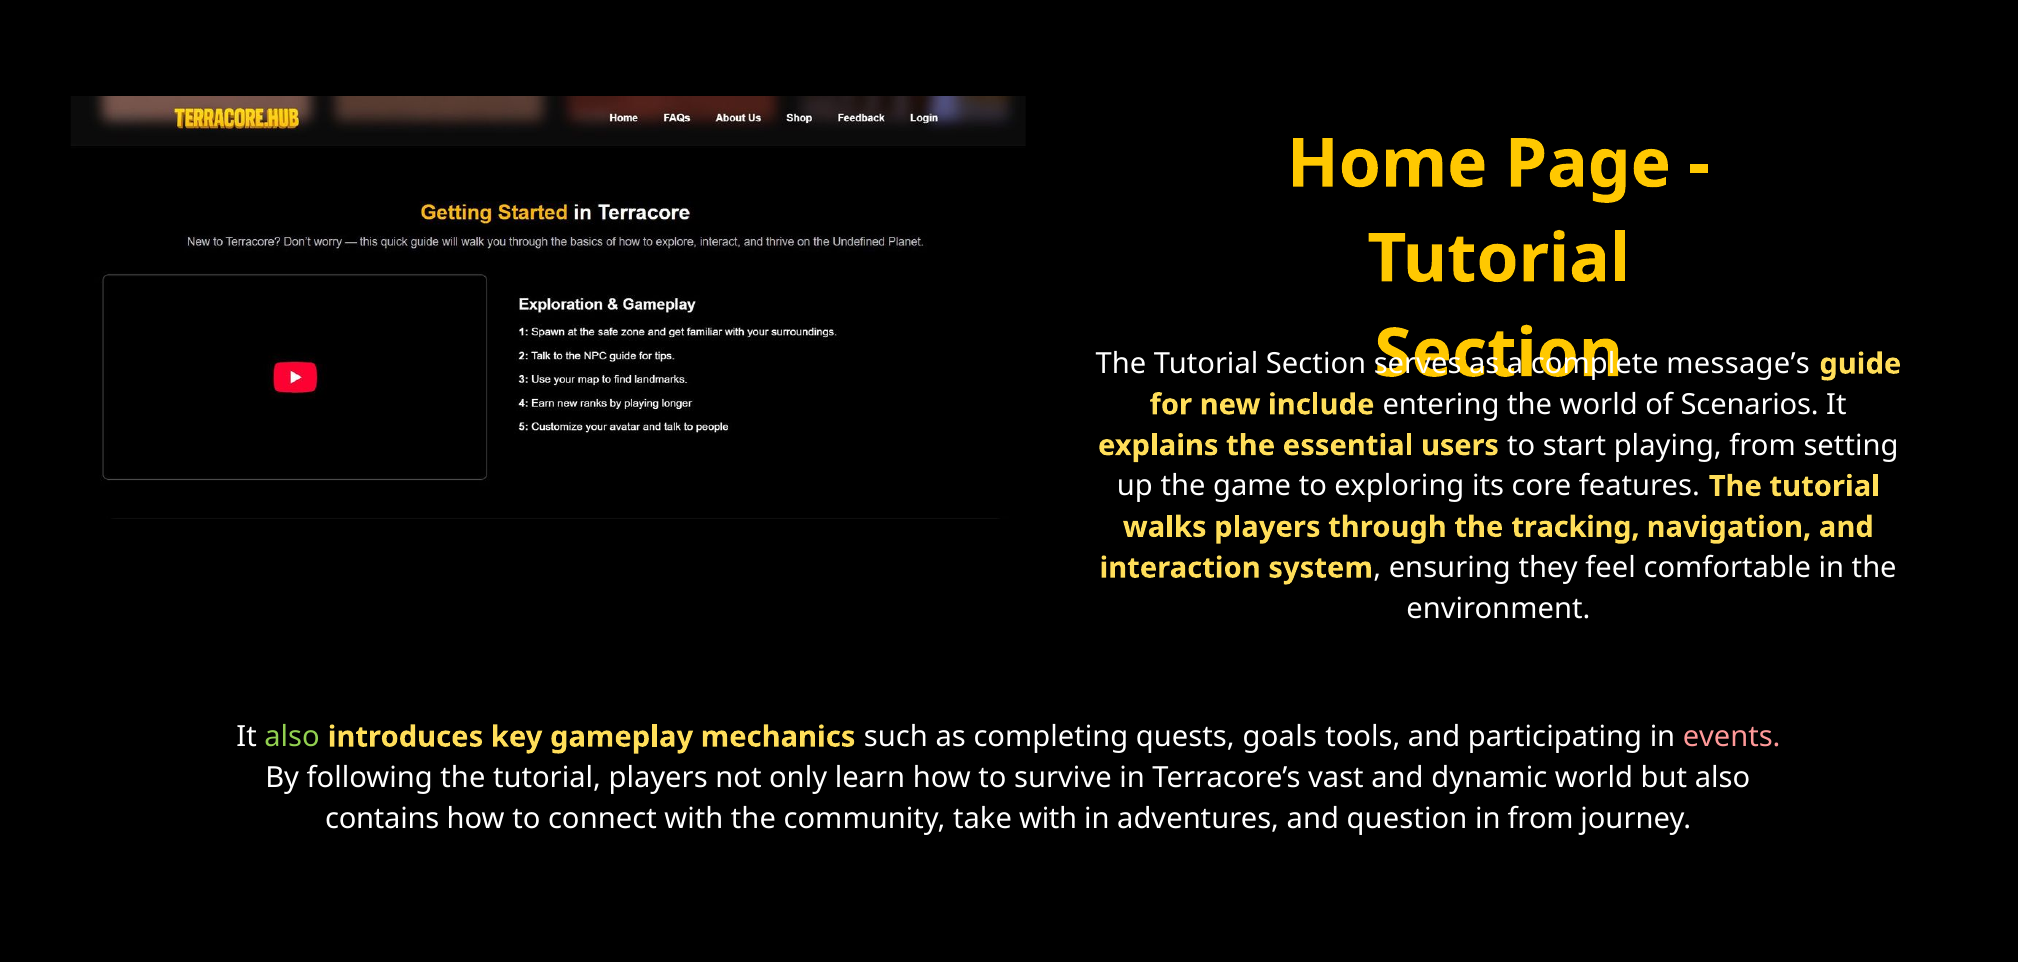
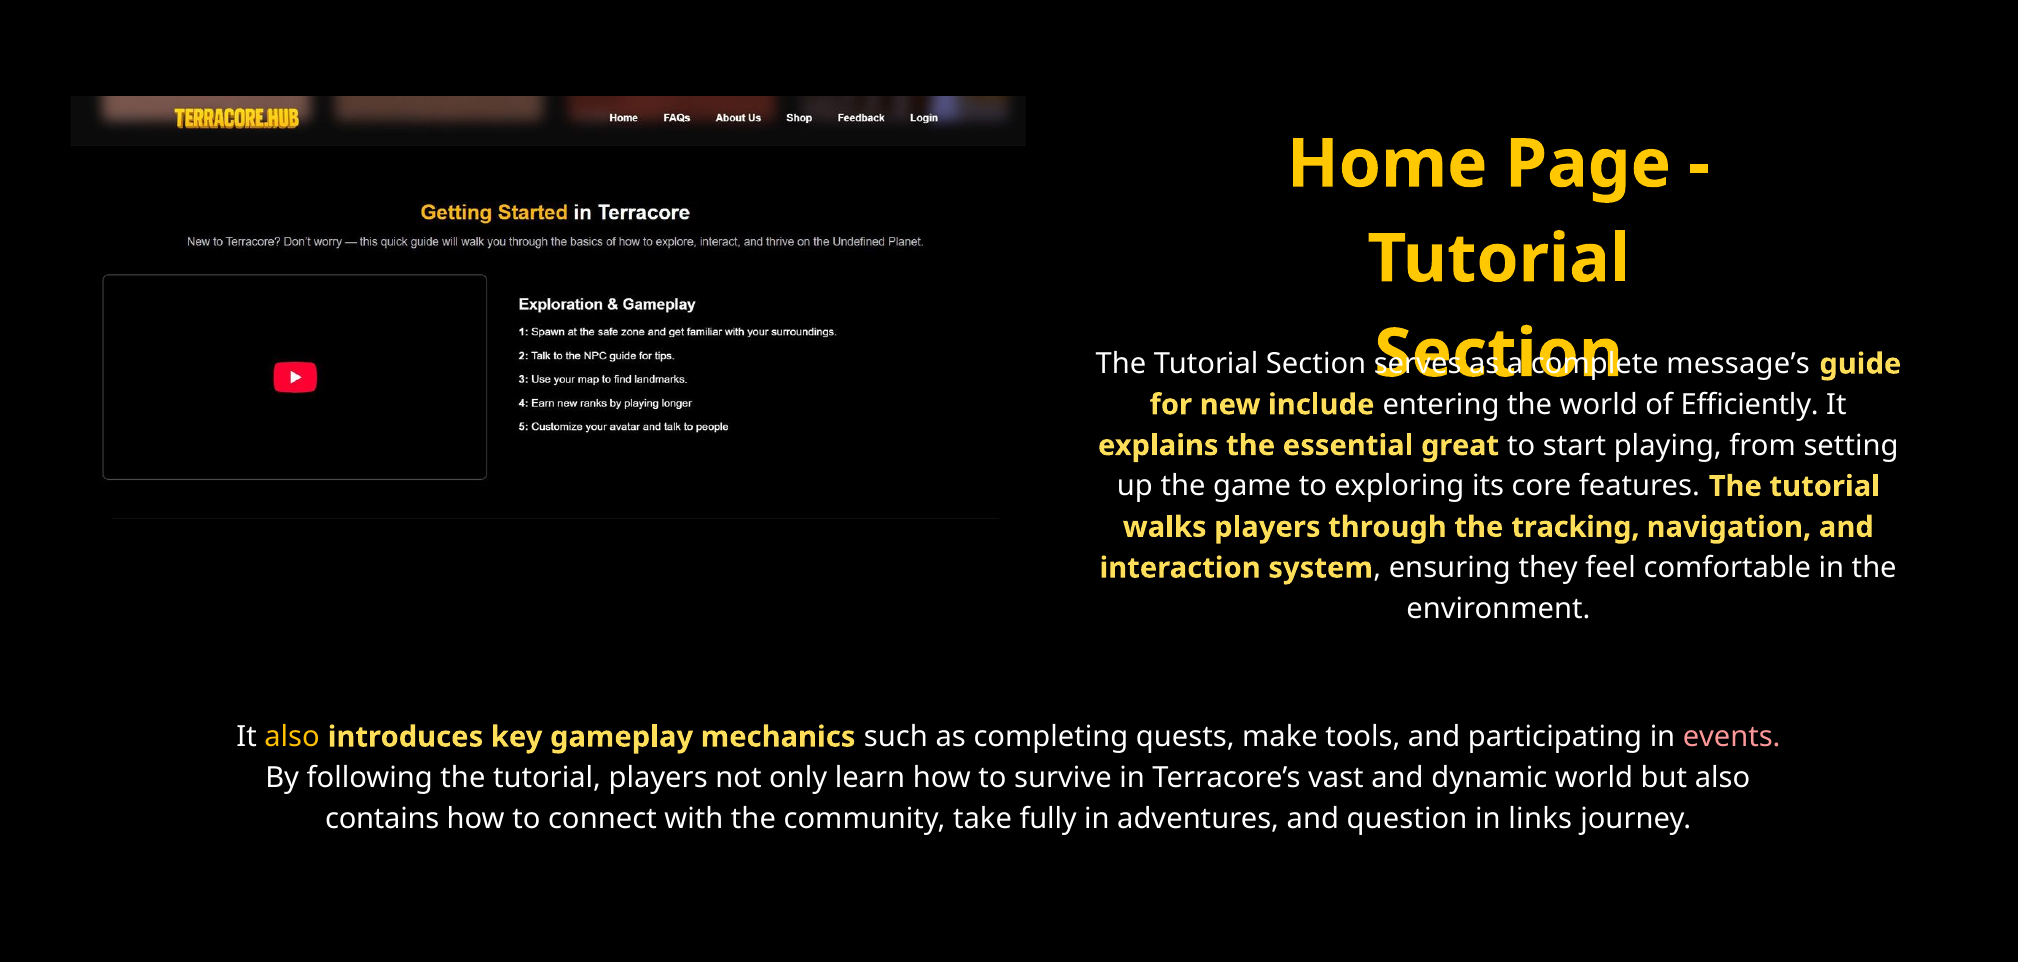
Scenarios: Scenarios -> Efficiently
users: users -> great
also at (292, 737) colour: light green -> yellow
goals: goals -> make
take with: with -> fully
in from: from -> links
